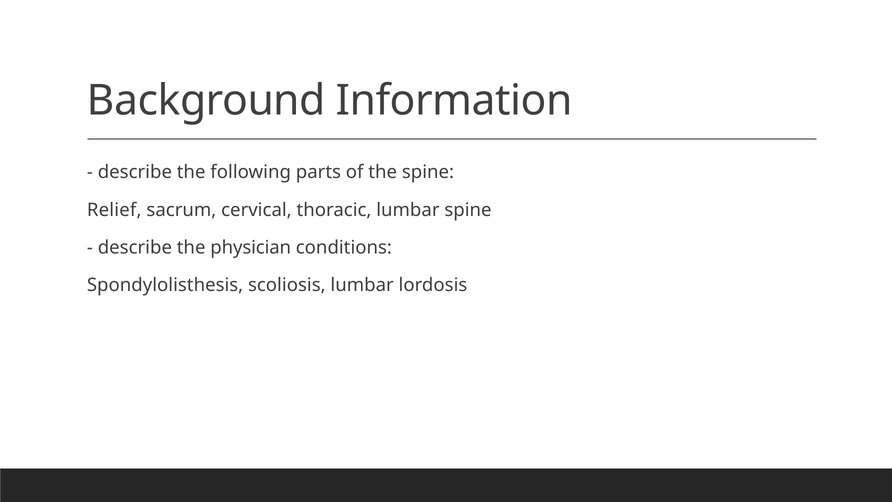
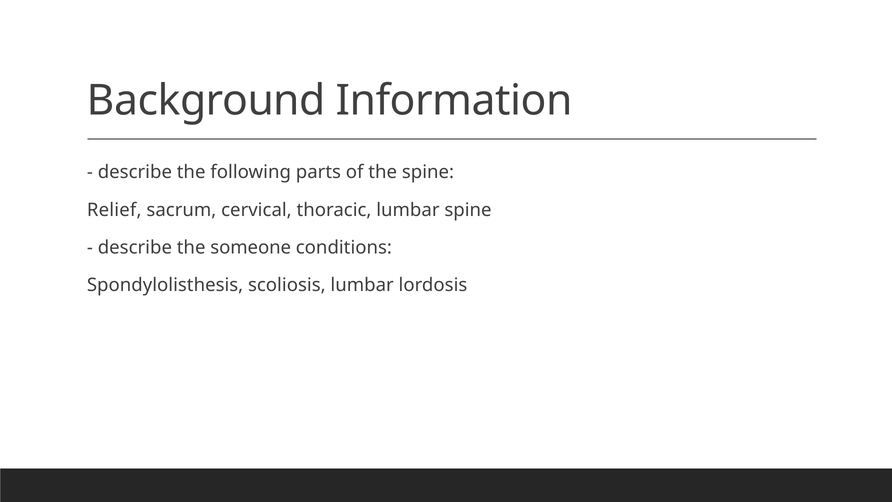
physician: physician -> someone
